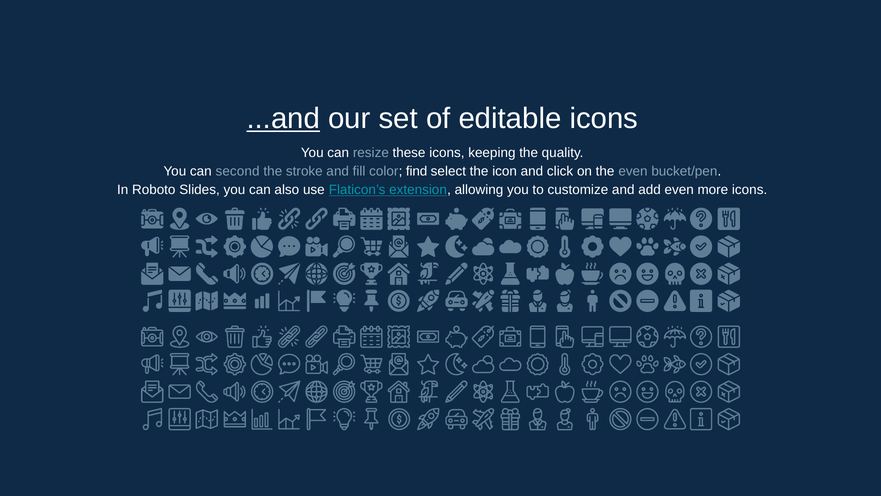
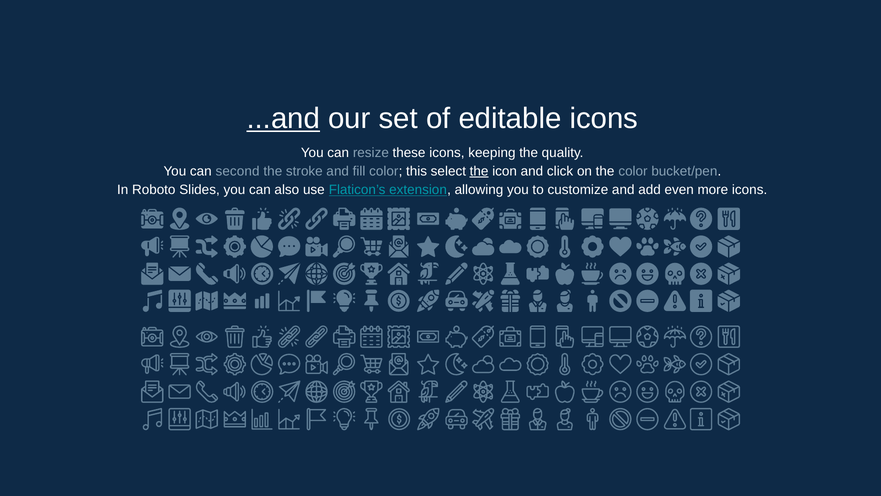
find: find -> this
the at (479, 171) underline: none -> present
the even: even -> color
